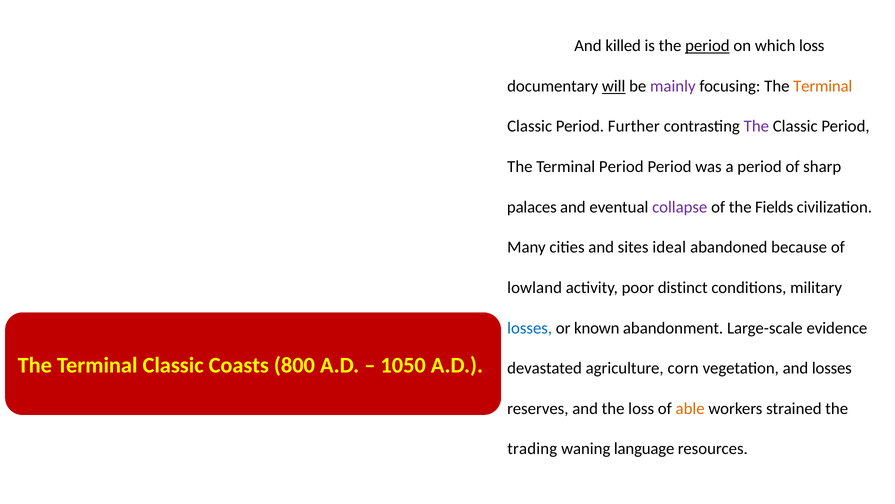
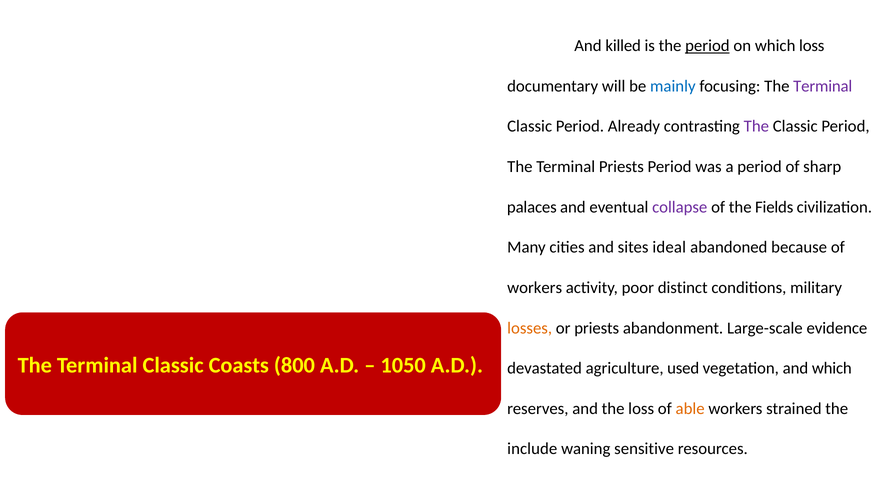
will underline: present -> none
mainly colour: purple -> blue
Terminal at (823, 86) colour: orange -> purple
Further: Further -> Already
Terminal Period: Period -> Priests
lowland at (535, 287): lowland -> workers
losses at (530, 328) colour: blue -> orange
or known: known -> priests
corn: corn -> used
and losses: losses -> which
trading: trading -> include
language: language -> sensitive
